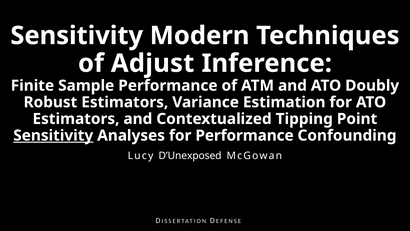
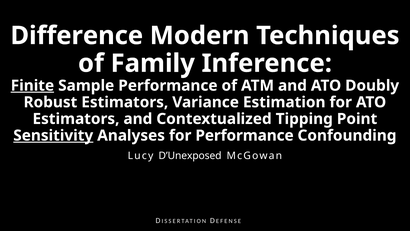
Sensitivity at (77, 36): Sensitivity -> Difference
Adjust: Adjust -> Family
Finite underline: none -> present
